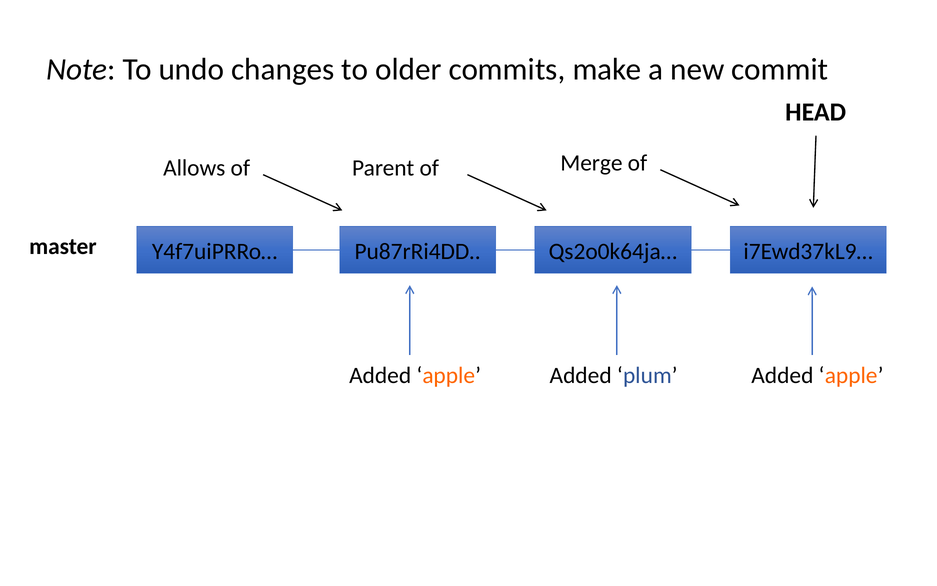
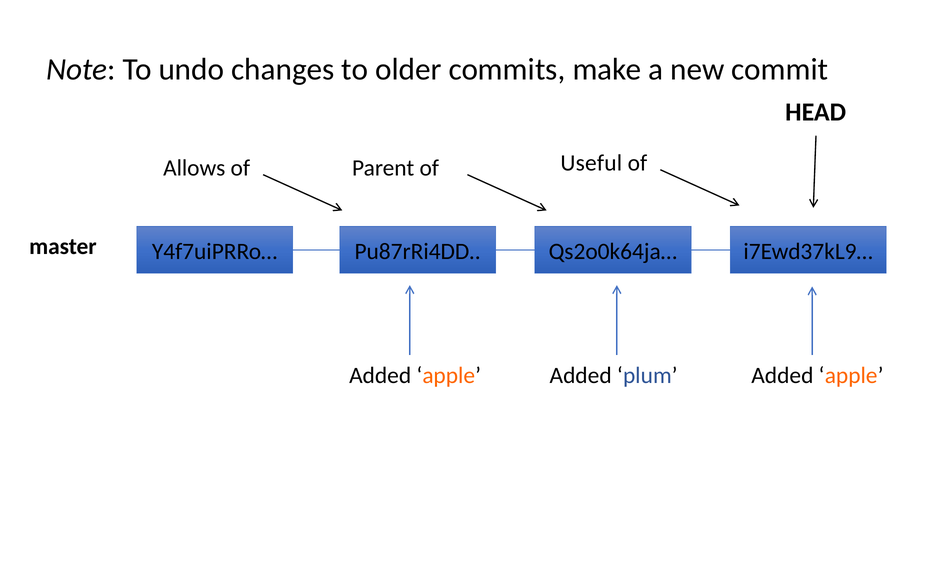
Merge: Merge -> Useful
